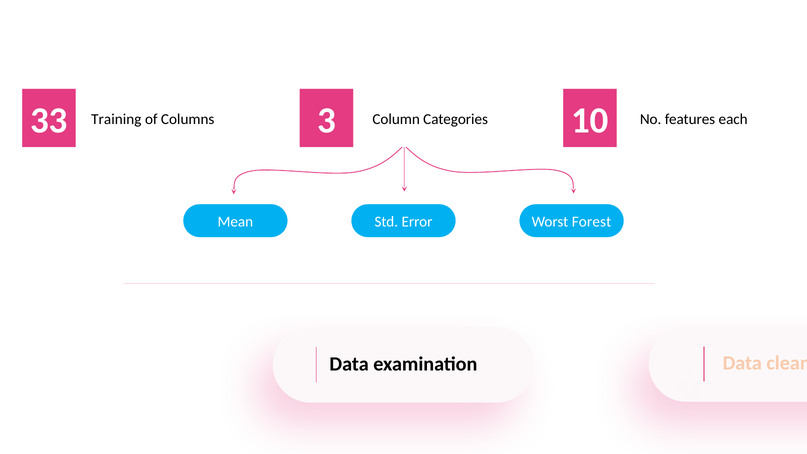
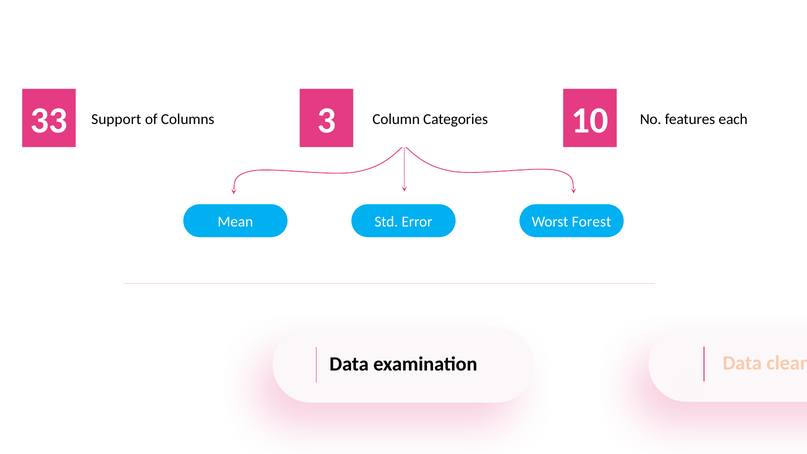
Training: Training -> Support
